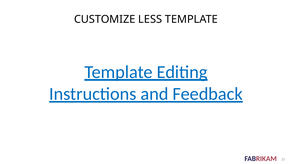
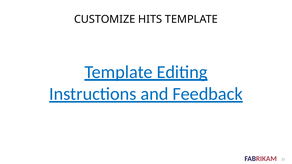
LESS: LESS -> HITS
